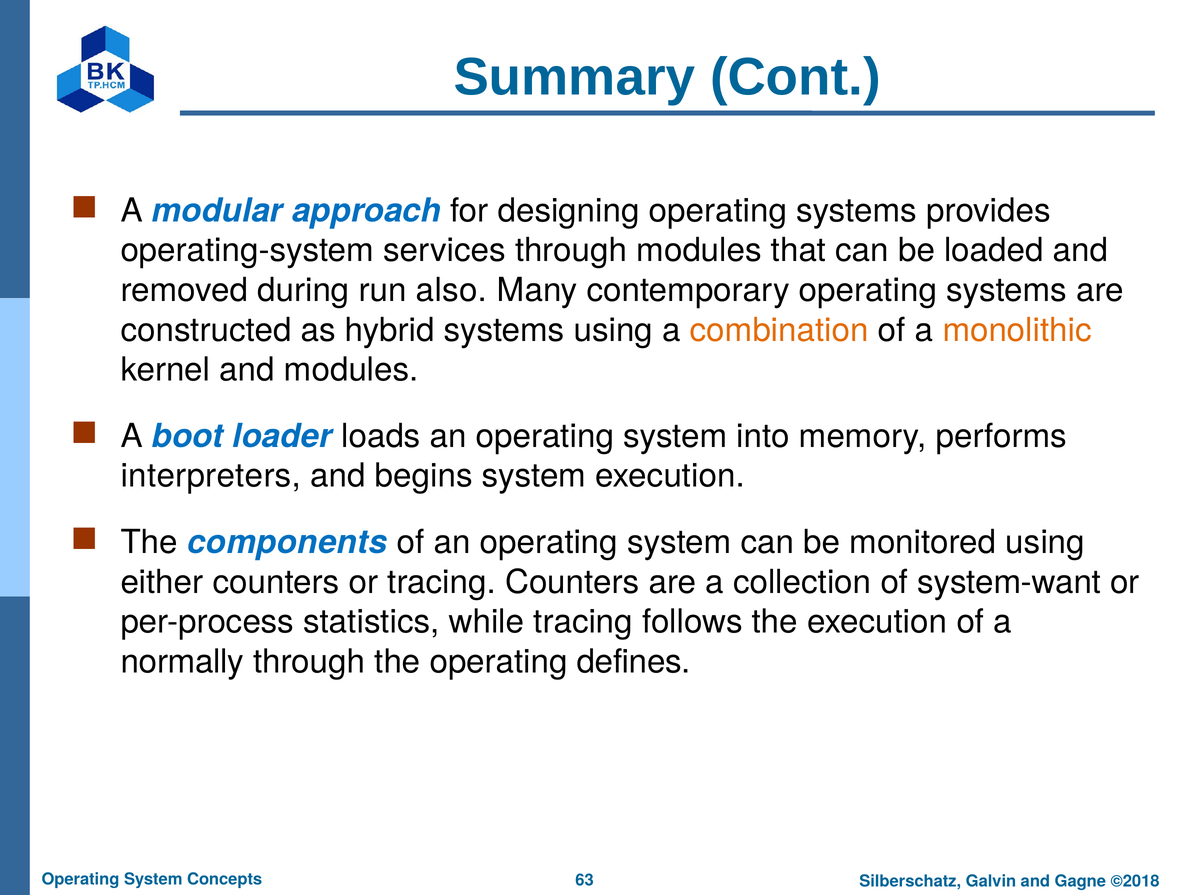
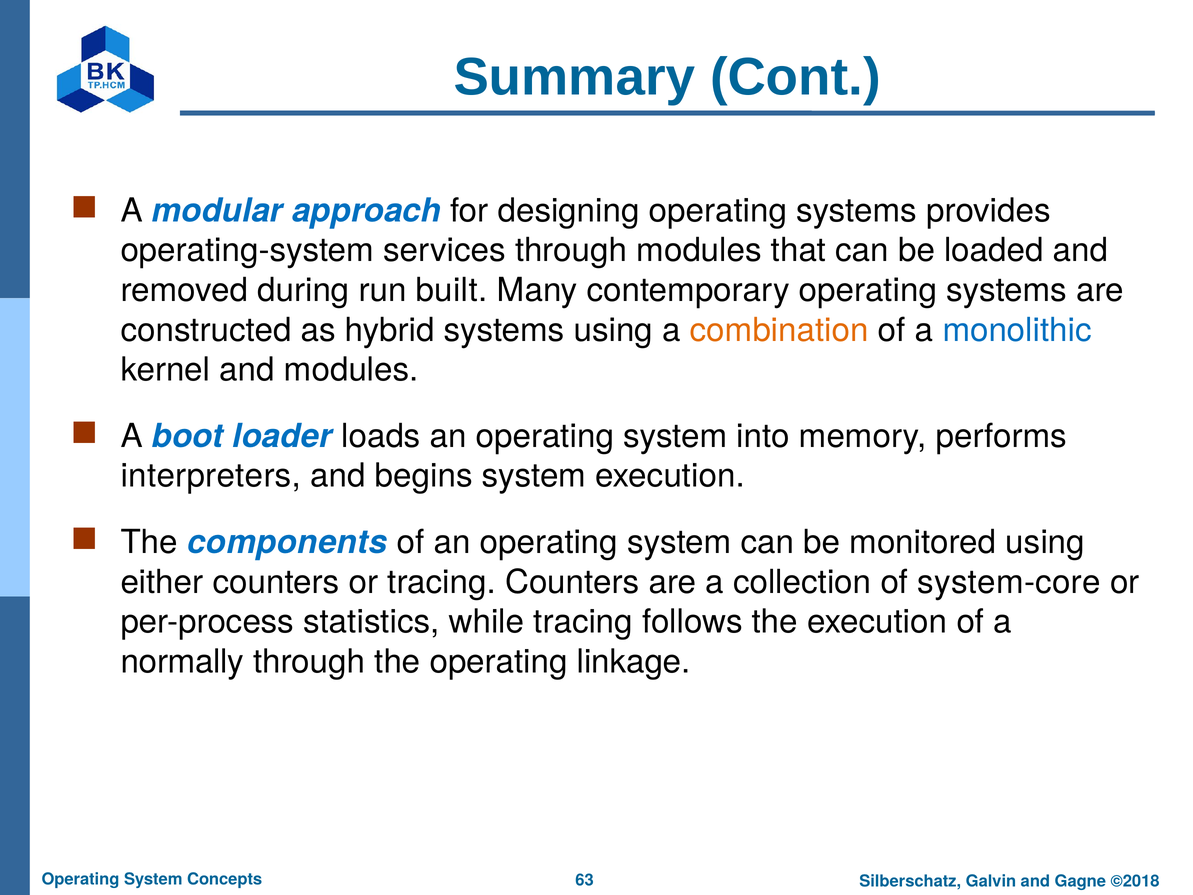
also: also -> built
monolithic colour: orange -> blue
system-want: system-want -> system-core
defines: defines -> linkage
